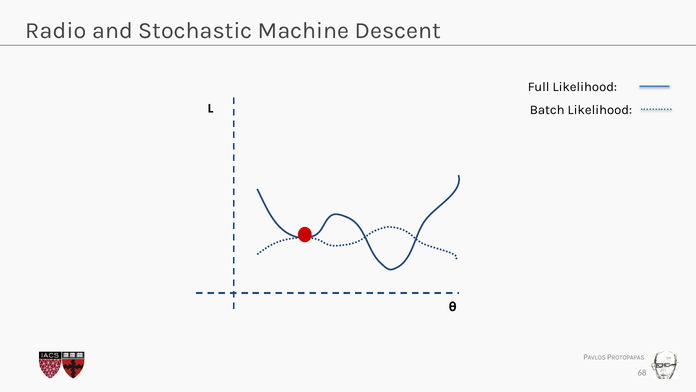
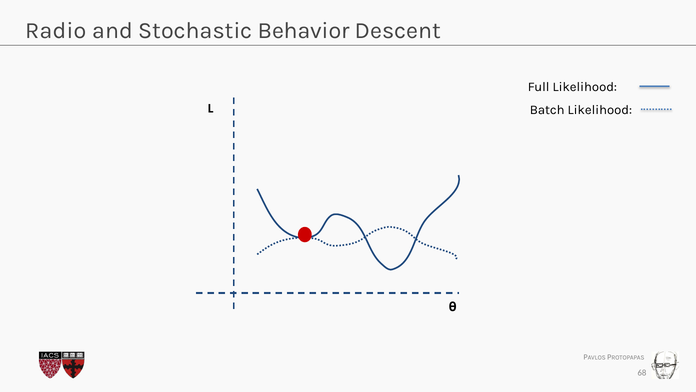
Machine: Machine -> Behavior
